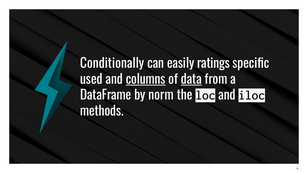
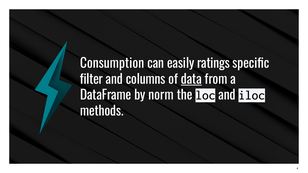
Conditionally: Conditionally -> Consumption
used: used -> filter
columns underline: present -> none
